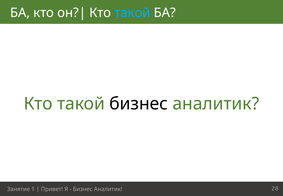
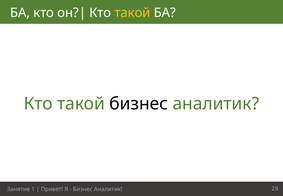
такой at (132, 13) colour: light blue -> yellow
